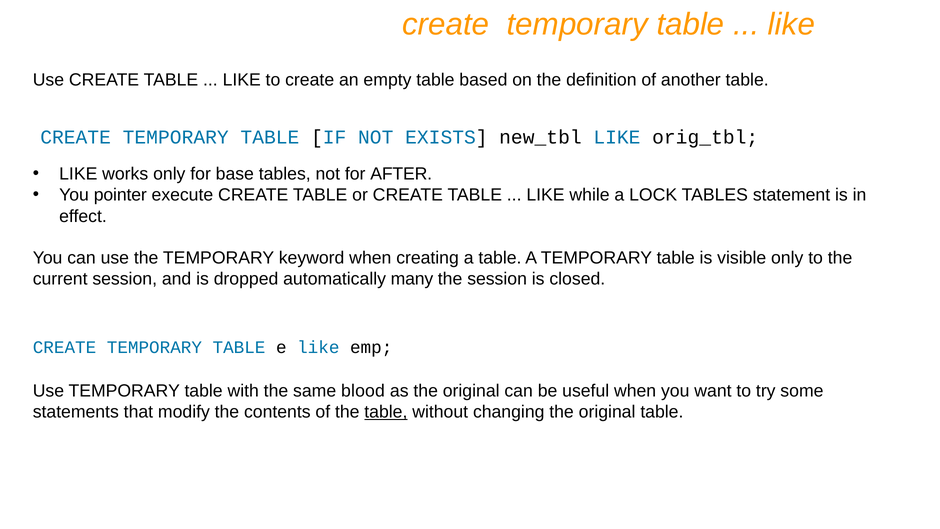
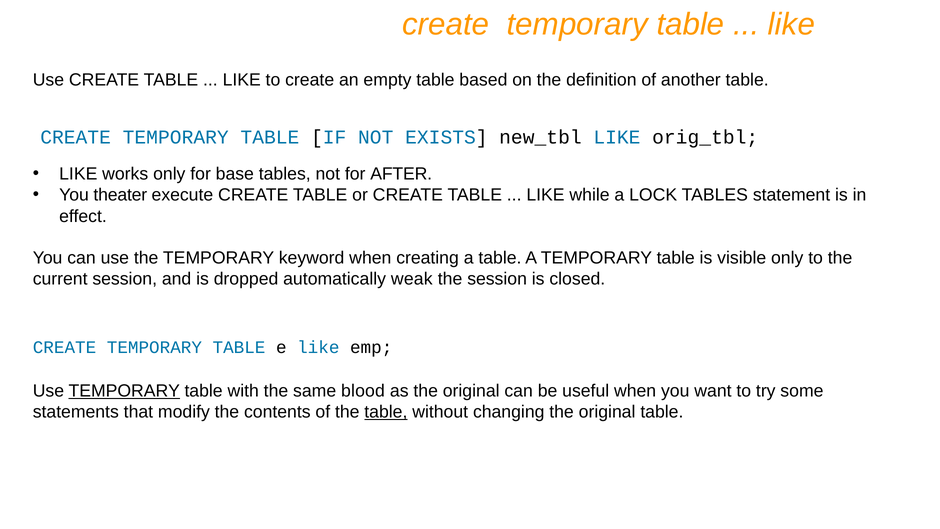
pointer: pointer -> theater
many: many -> weak
TEMPORARY at (124, 391) underline: none -> present
